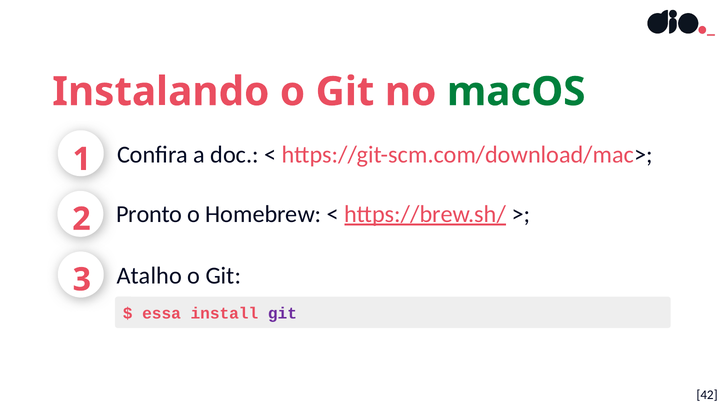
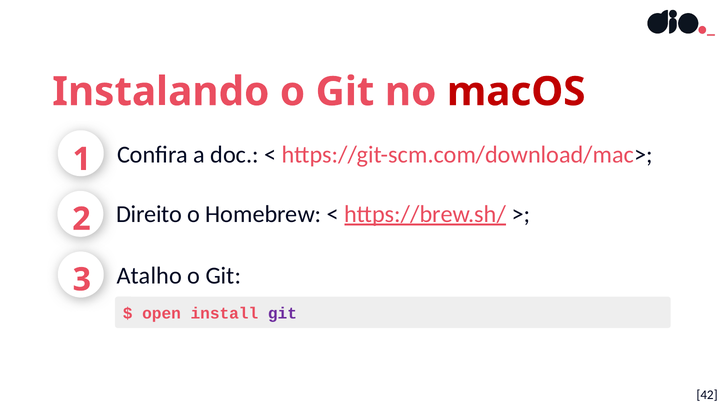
macOS colour: green -> red
Pronto: Pronto -> Direito
essa: essa -> open
